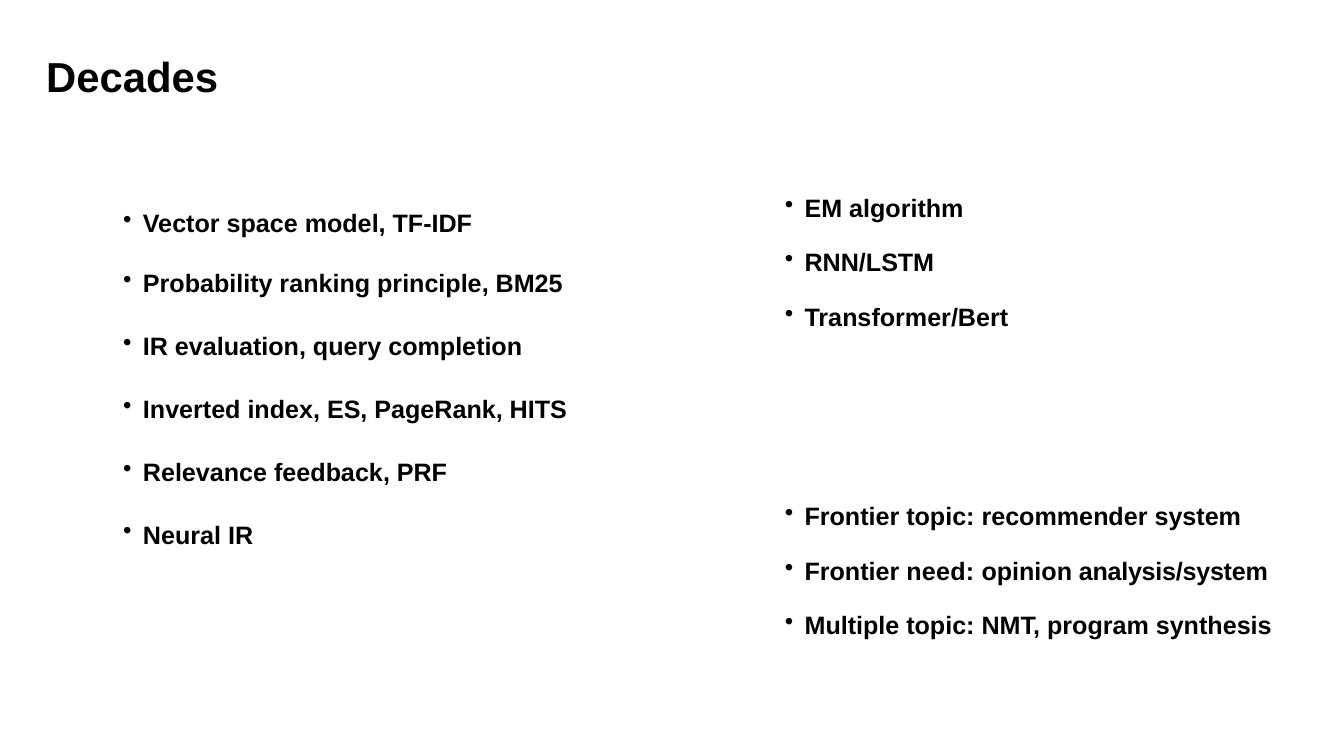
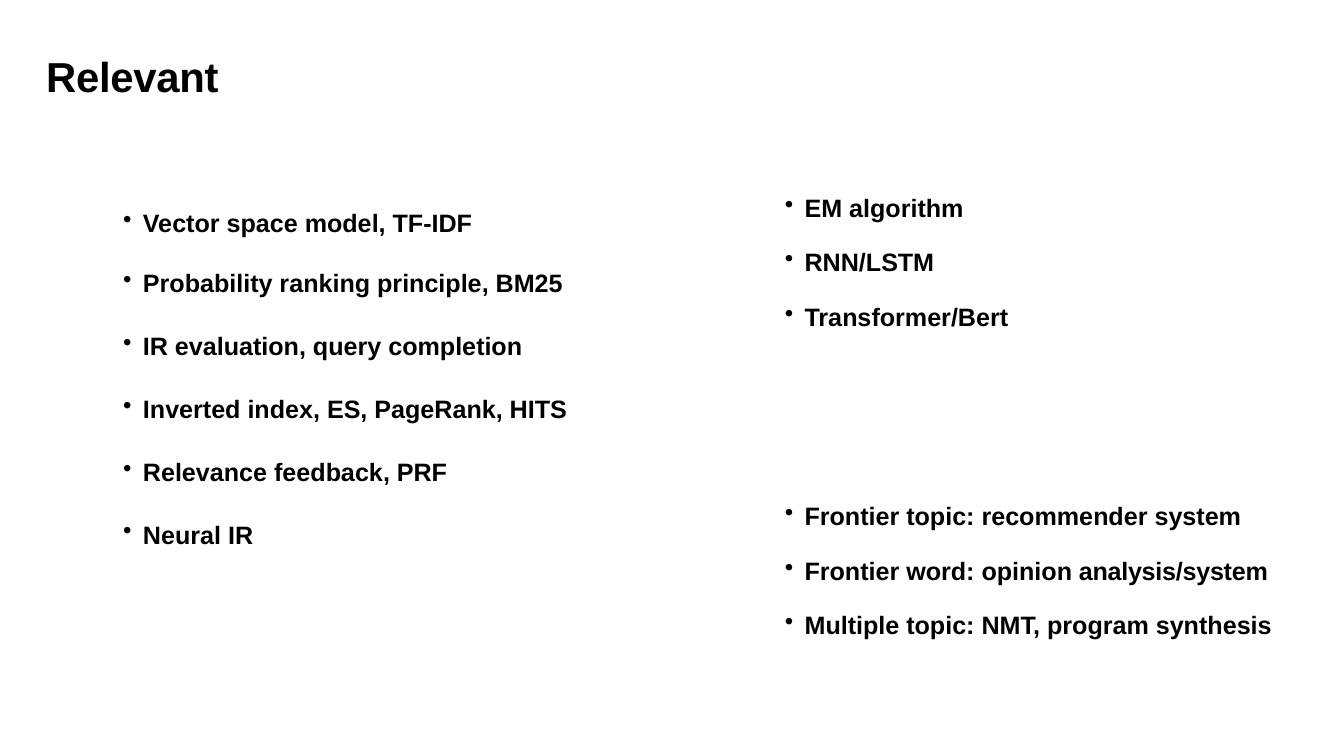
Decades: Decades -> Relevant
need: need -> word
